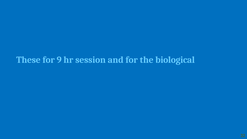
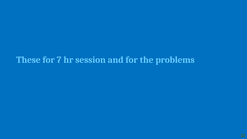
9: 9 -> 7
biological: biological -> problems
